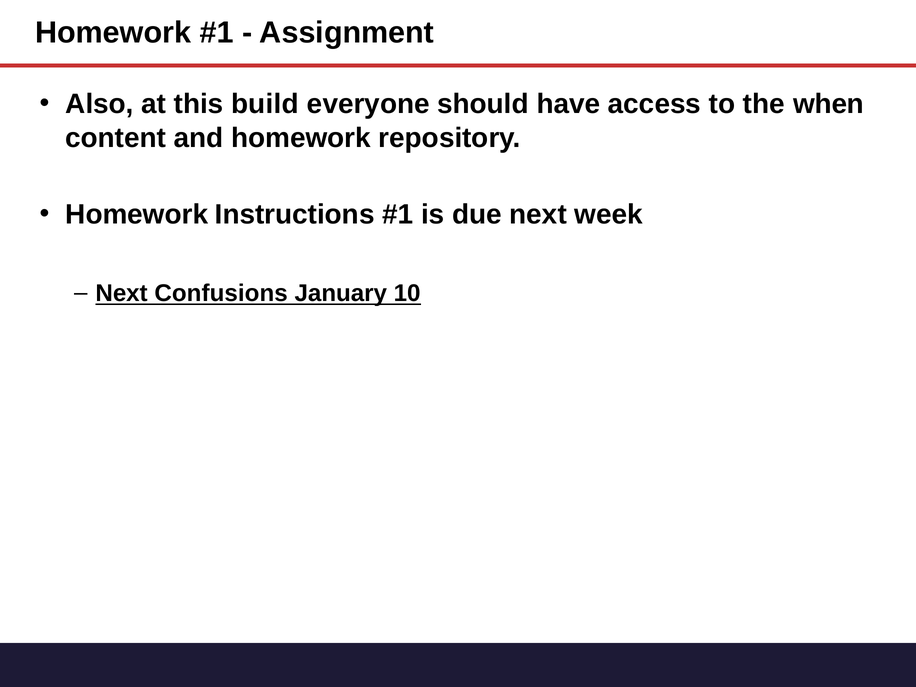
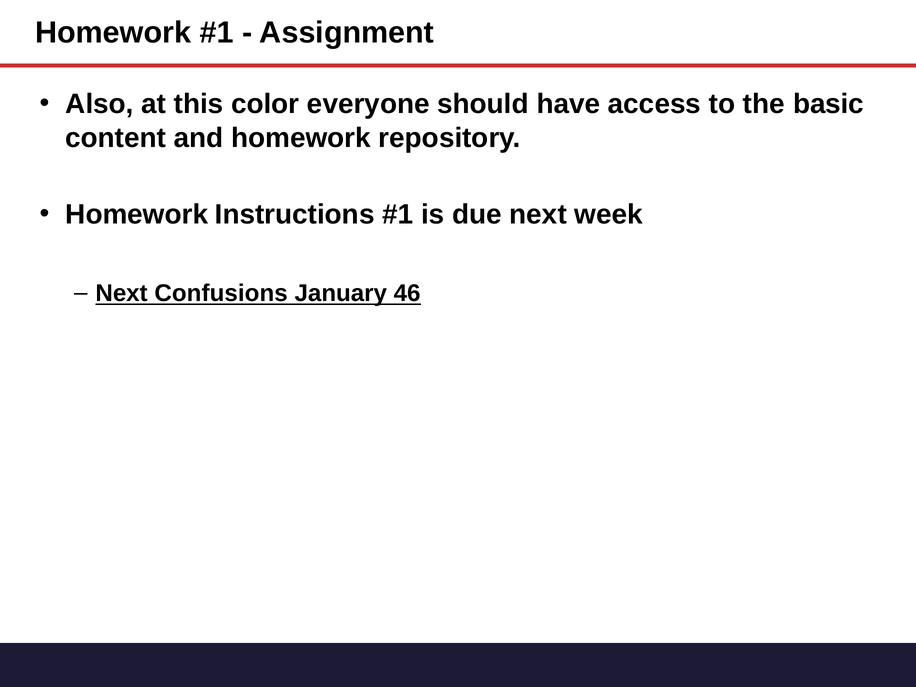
build: build -> color
when: when -> basic
10: 10 -> 46
